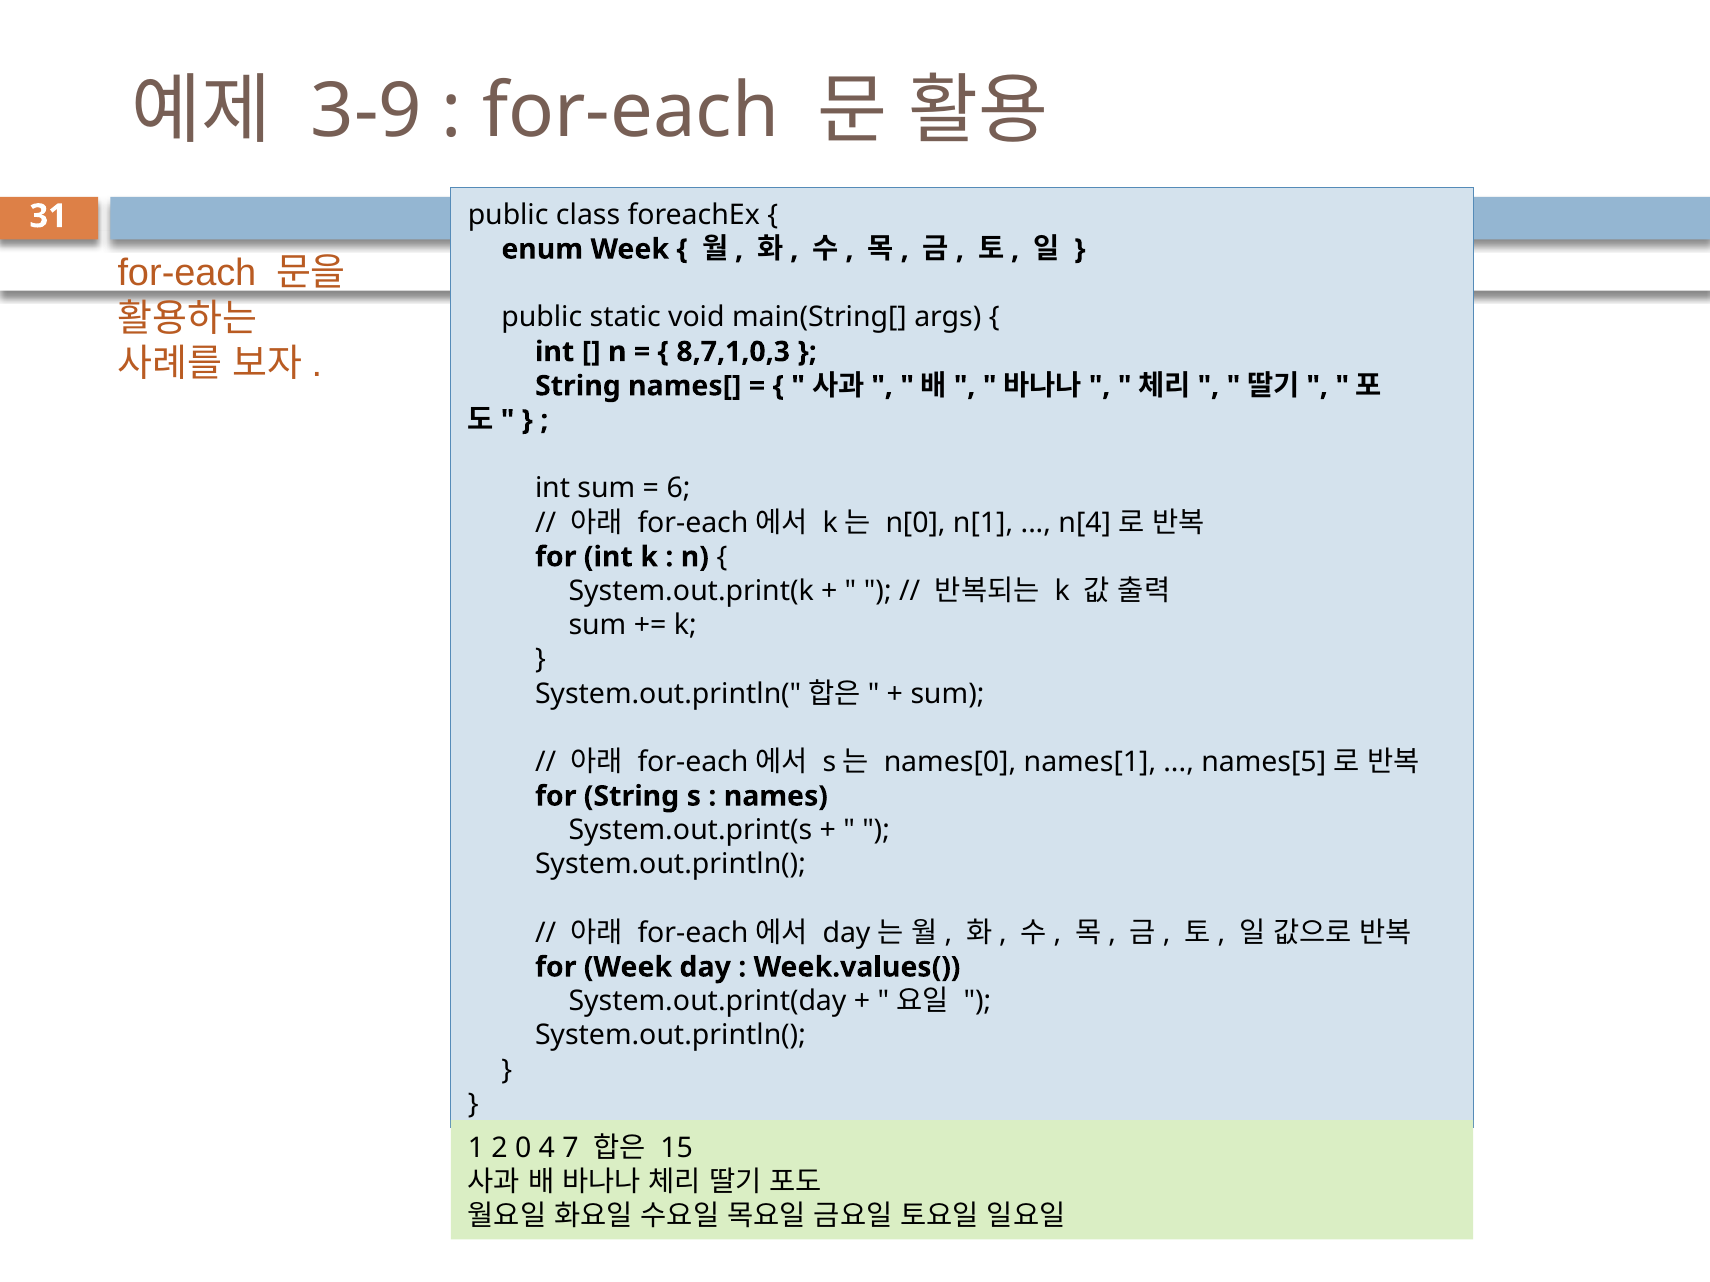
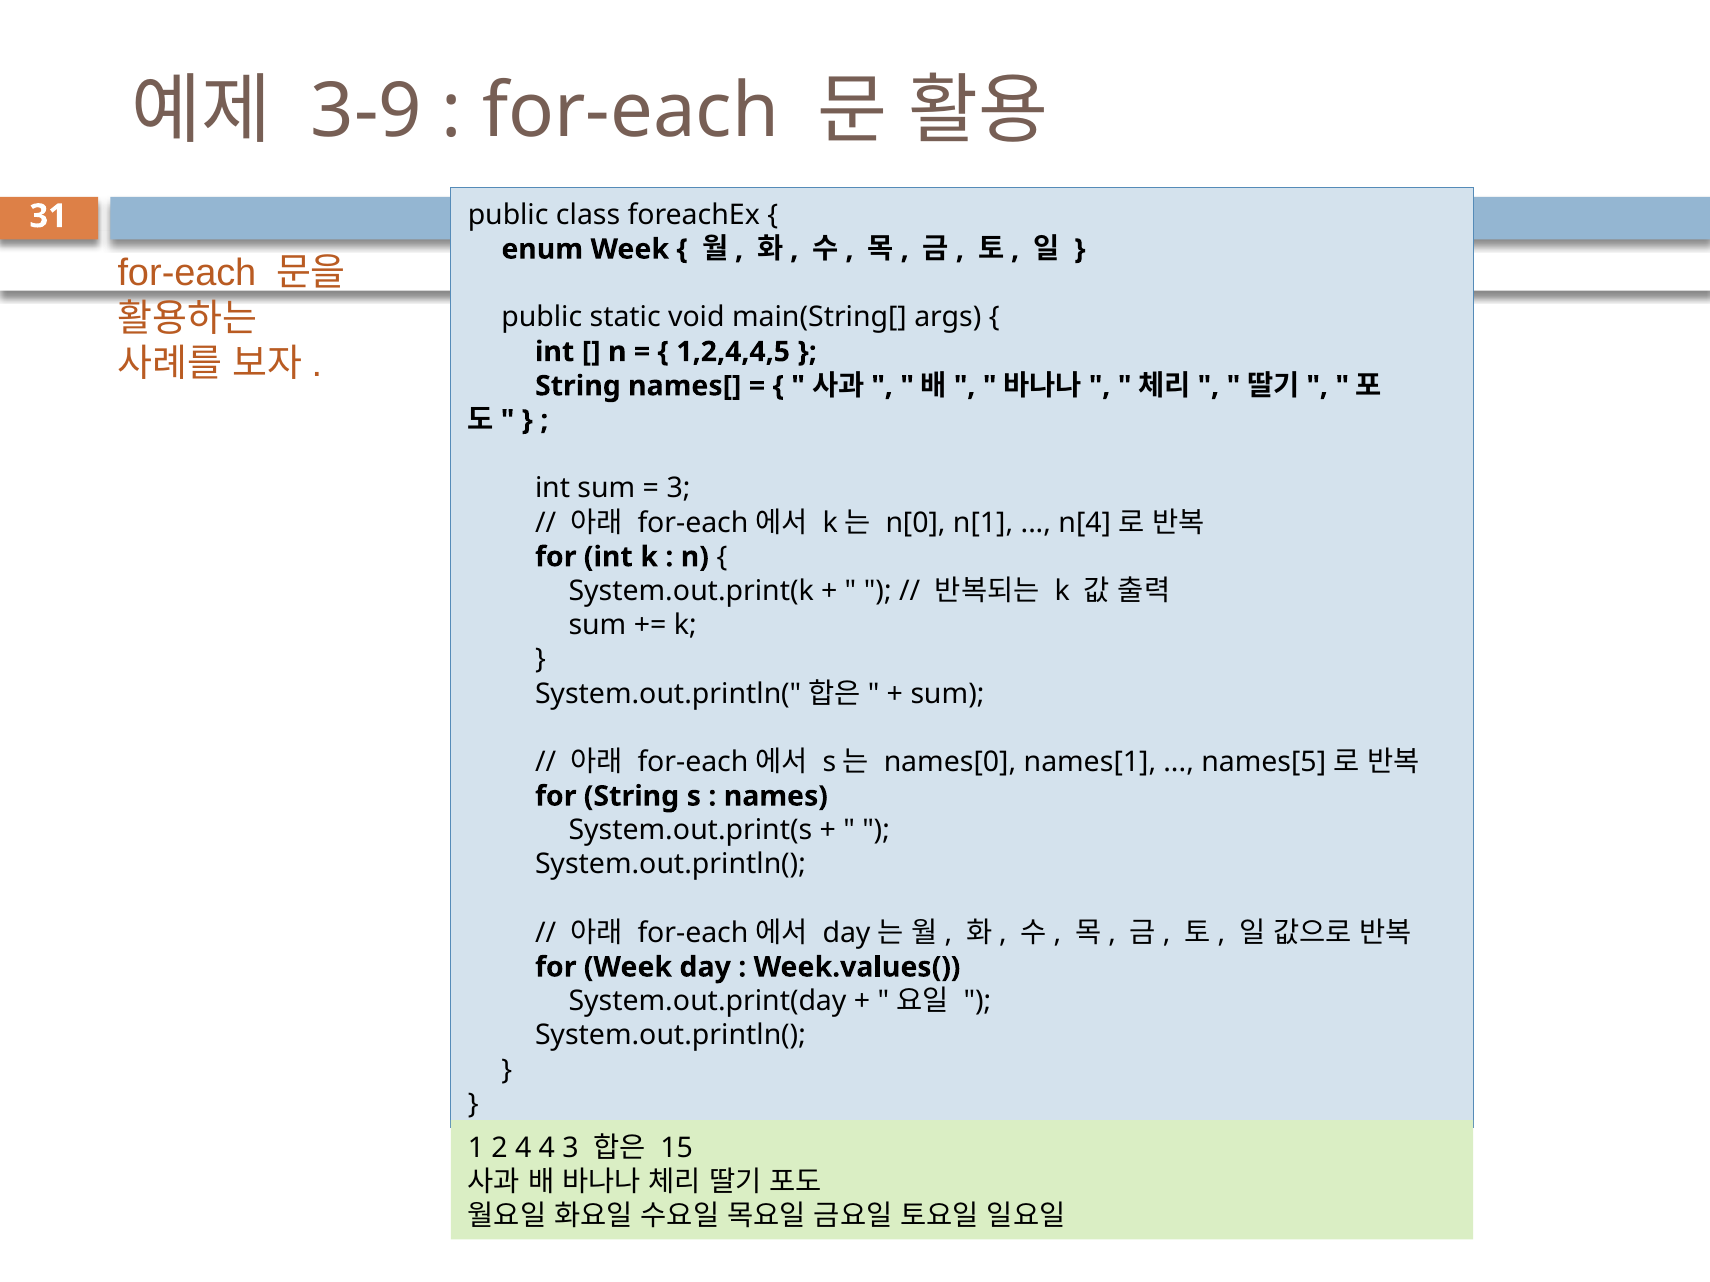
8,7,1,0,3: 8,7,1,0,3 -> 1,2,4,4,5
6 at (679, 489): 6 -> 3
2 0: 0 -> 4
4 7: 7 -> 3
